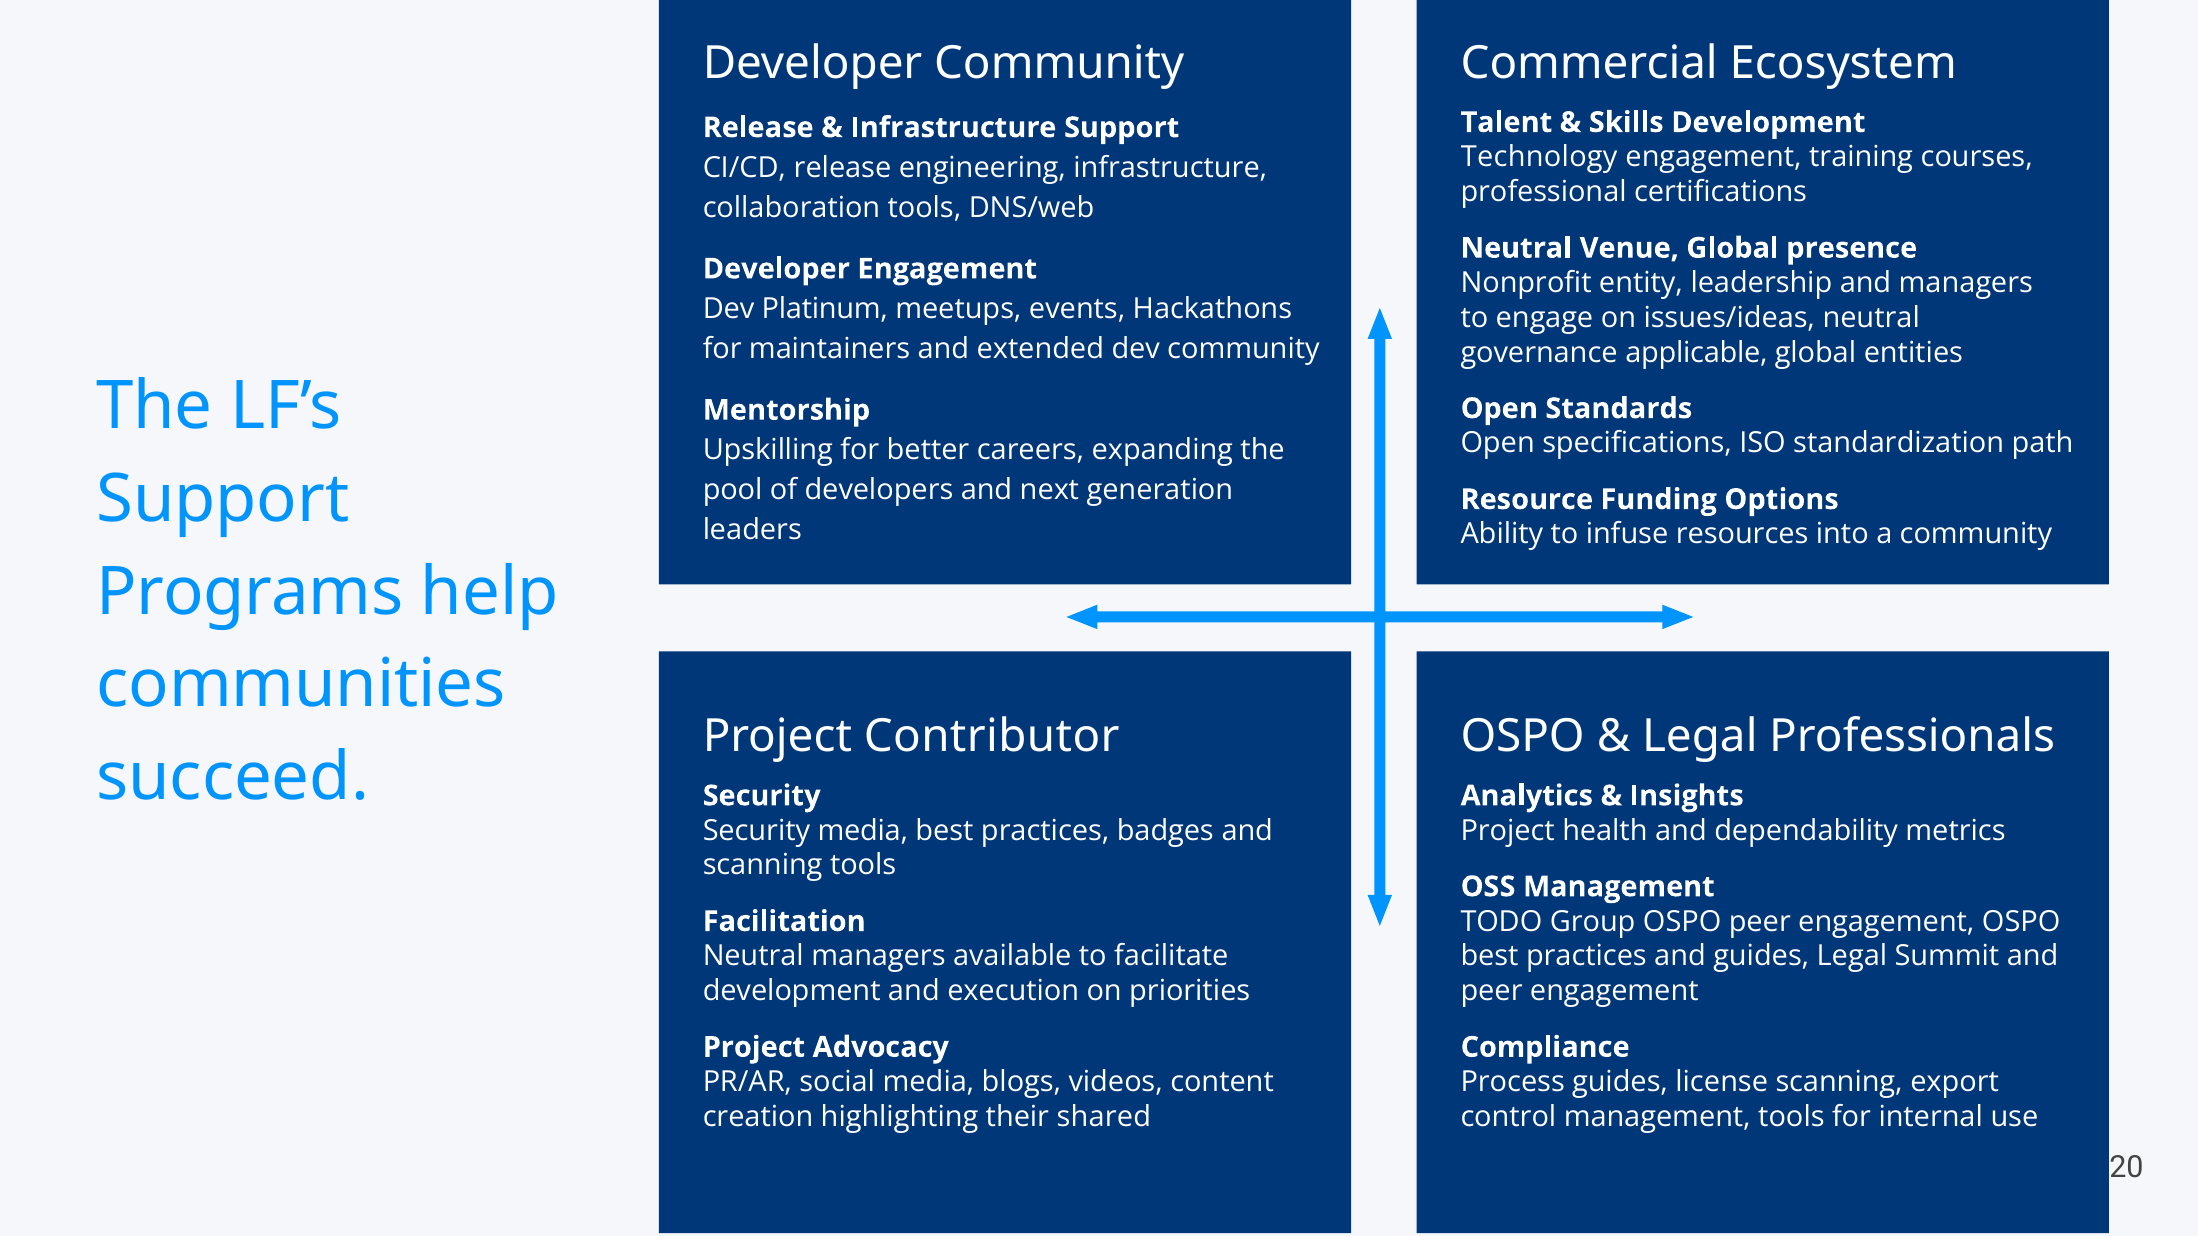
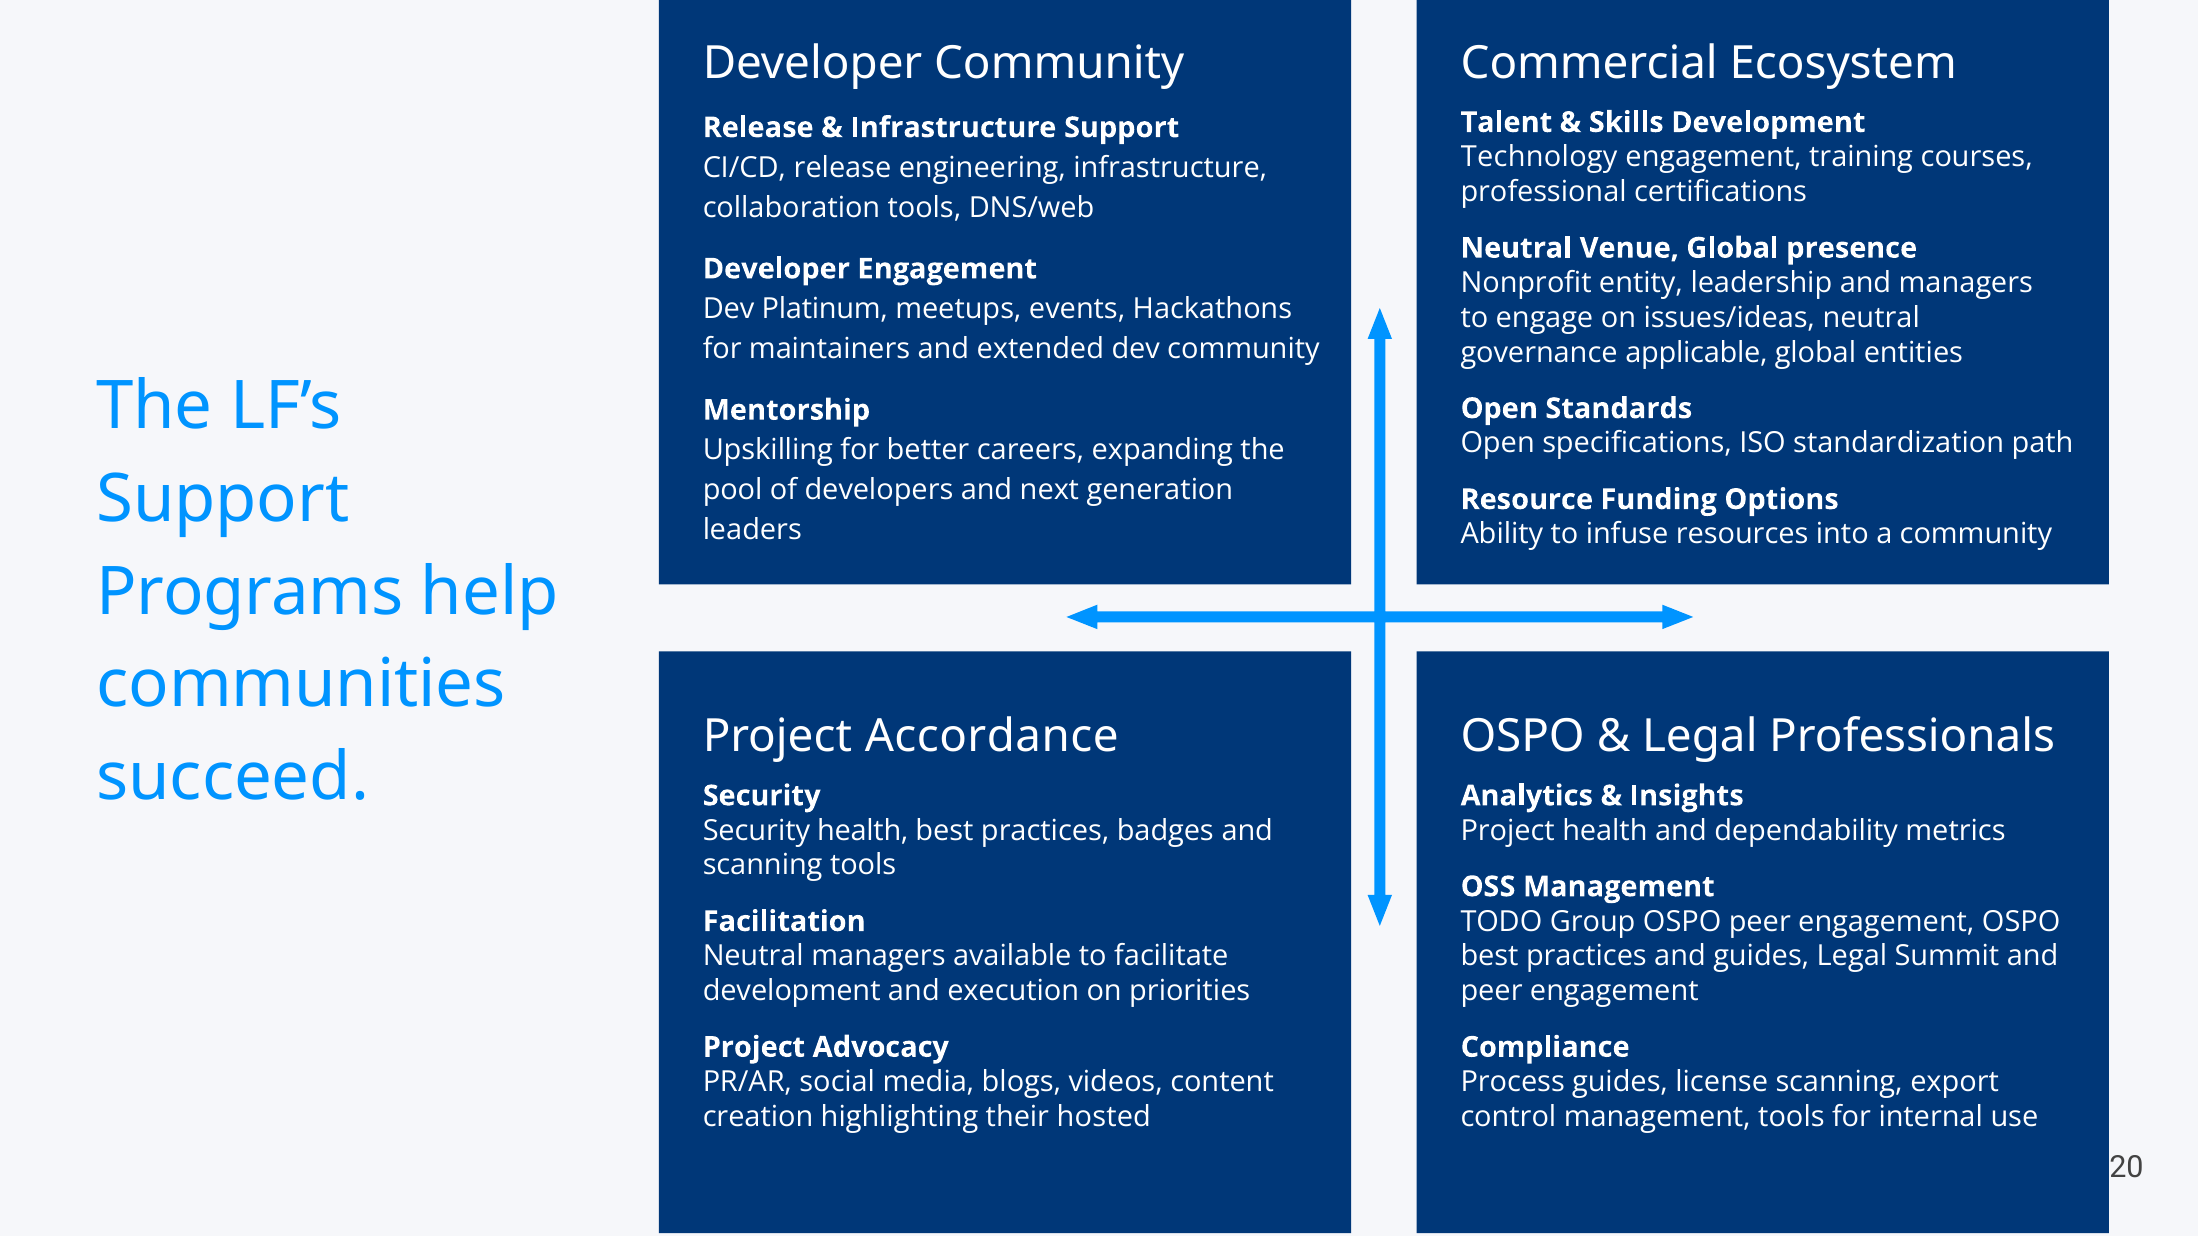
Contributor: Contributor -> Accordance
Security media: media -> health
shared: shared -> hosted
